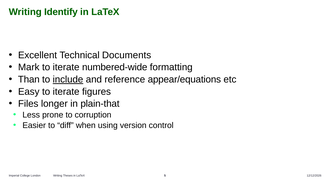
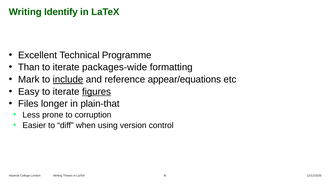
Documents: Documents -> Programme
Mark: Mark -> Than
numbered-wide: numbered-wide -> packages-wide
Than: Than -> Mark
figures underline: none -> present
